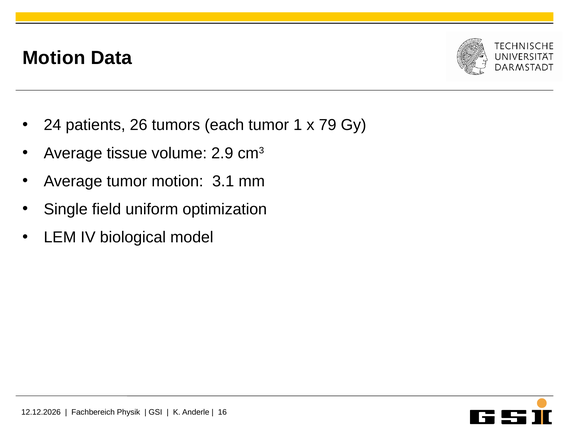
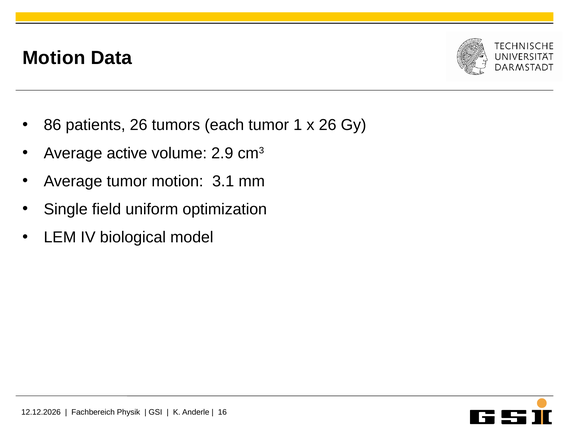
24: 24 -> 86
x 79: 79 -> 26
tissue: tissue -> active
